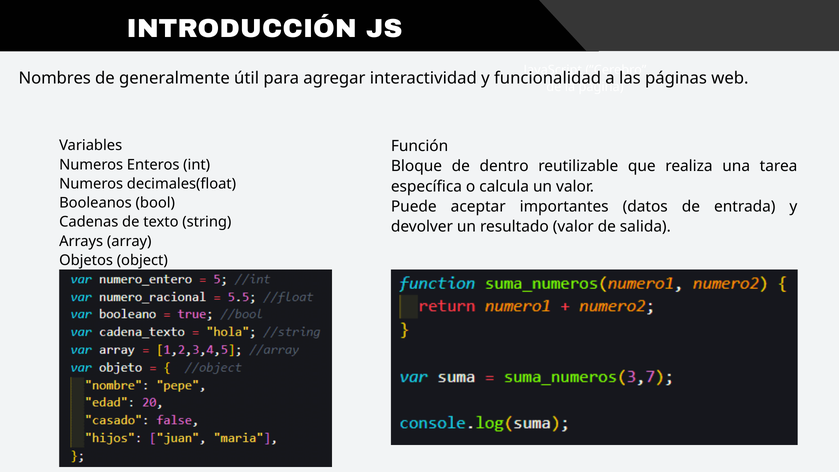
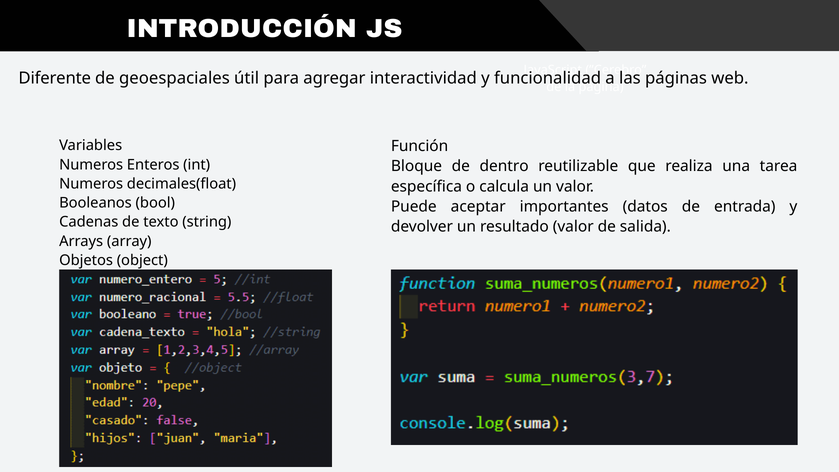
Nombres: Nombres -> Diferente
generalmente: generalmente -> geoespaciales
